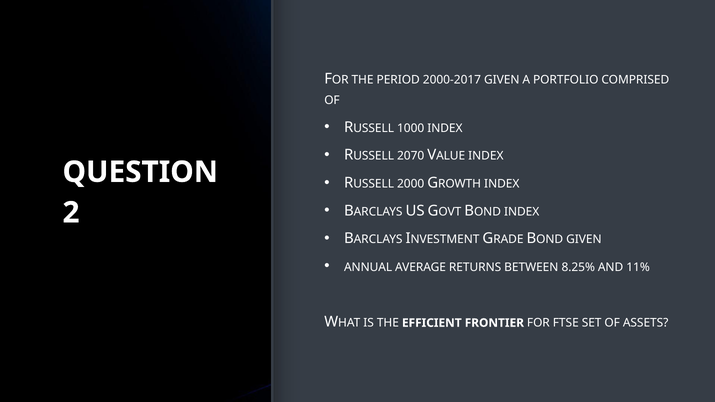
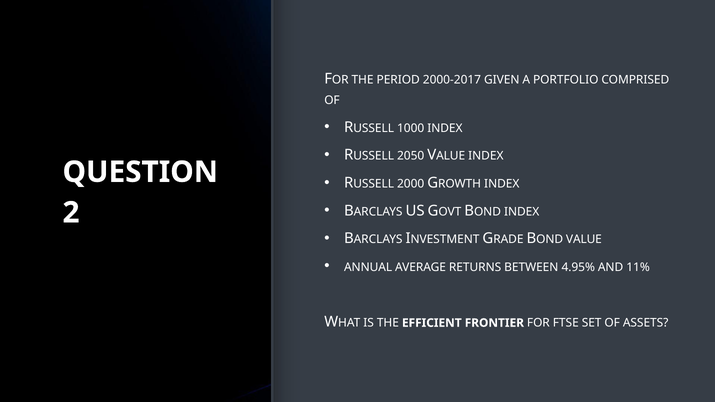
2070: 2070 -> 2050
GIVEN at (584, 240): GIVEN -> VALUE
8.25%: 8.25% -> 4.95%
